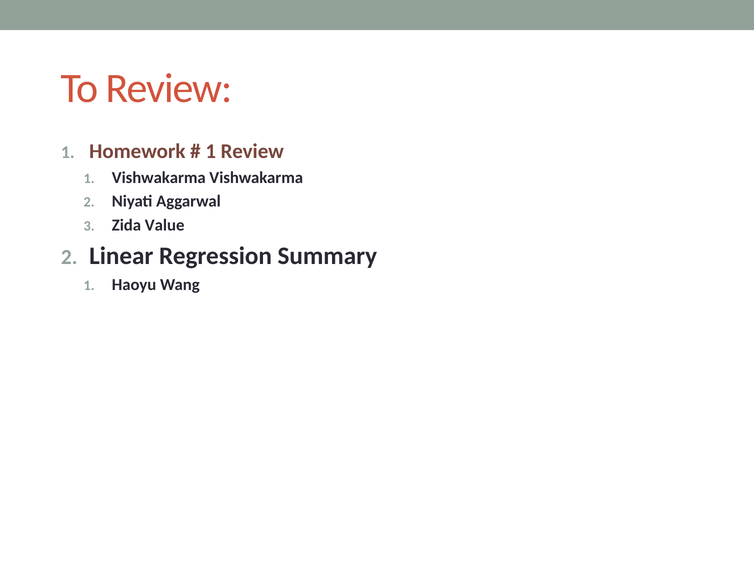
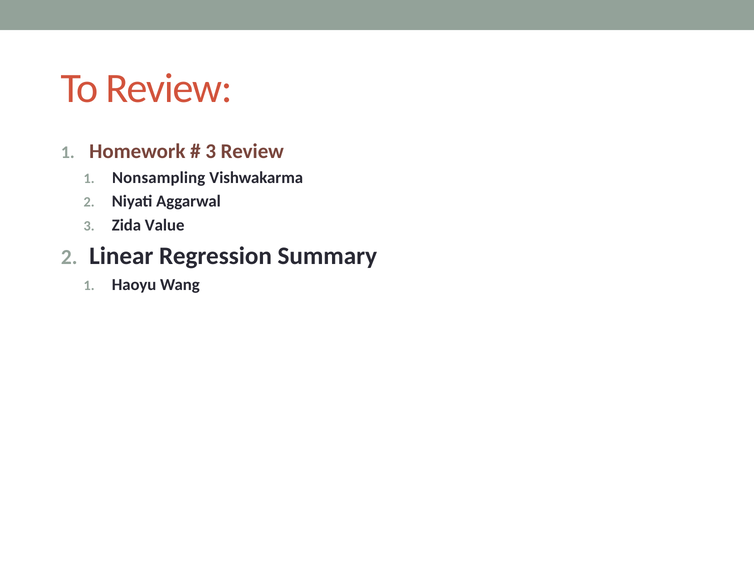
1 at (211, 151): 1 -> 3
Vishwakarma at (159, 178): Vishwakarma -> Nonsampling
